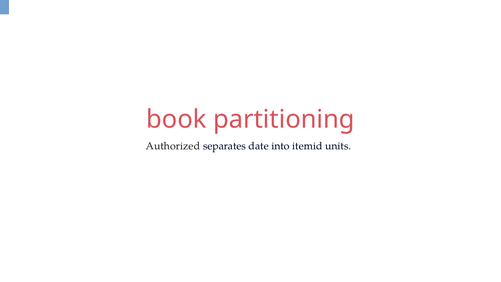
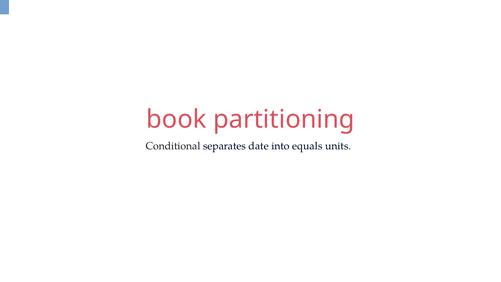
Authorized: Authorized -> Conditional
itemid: itemid -> equals
